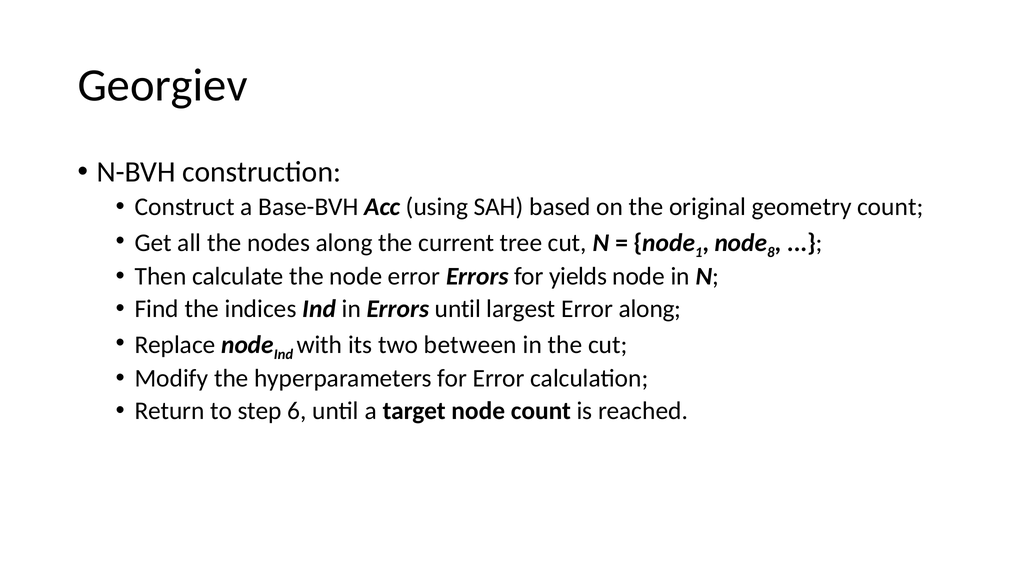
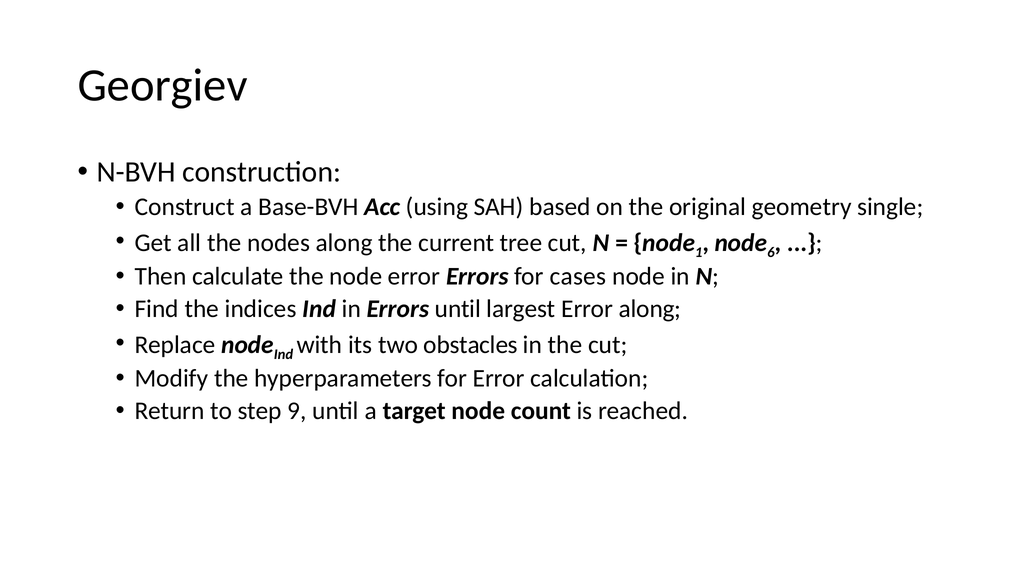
geometry count: count -> single
8: 8 -> 6
yields: yields -> cases
between: between -> obstacles
6: 6 -> 9
